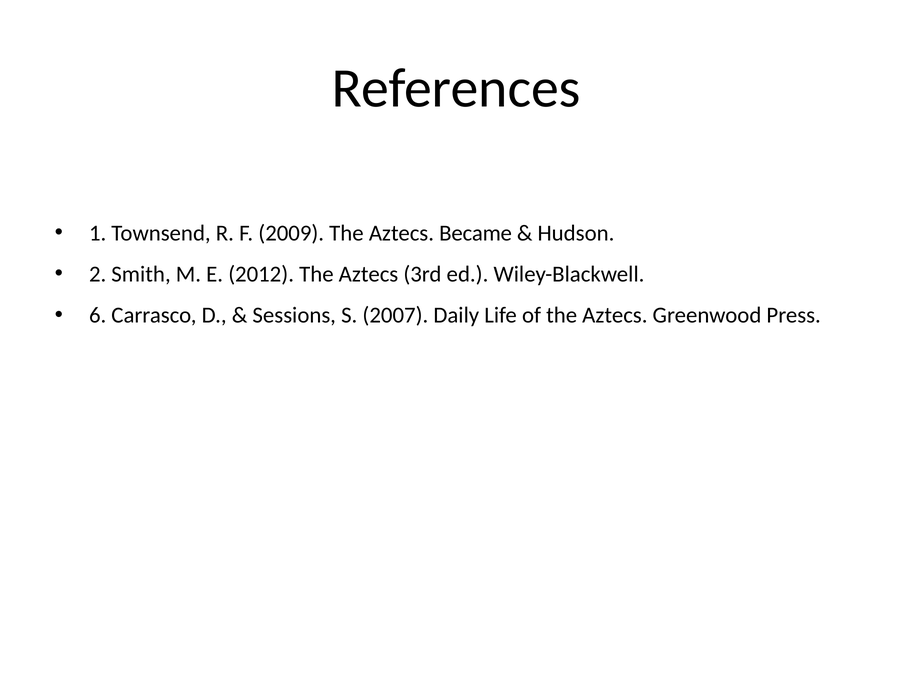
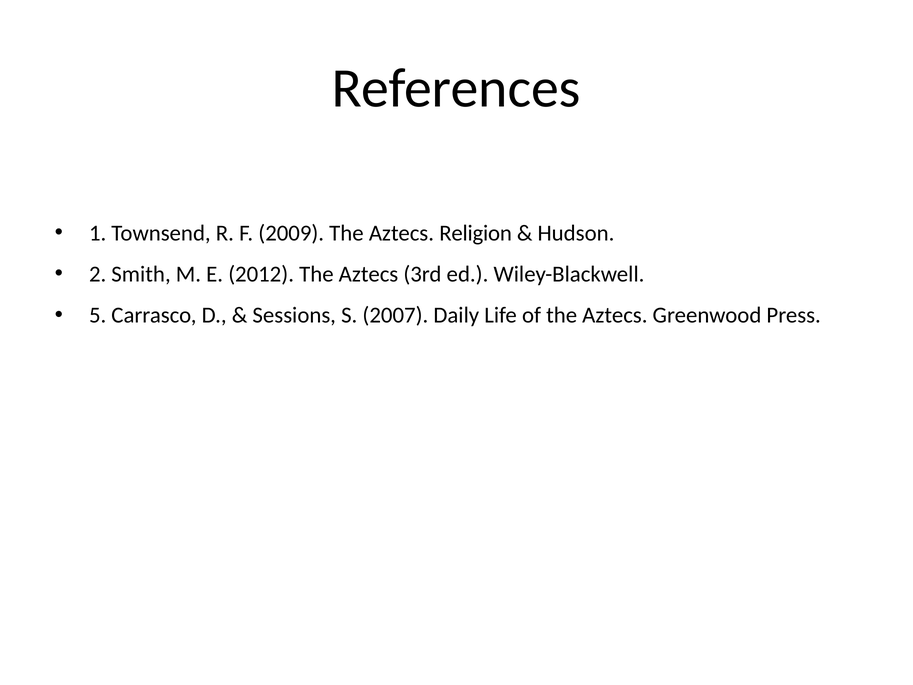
Became: Became -> Religion
6: 6 -> 5
